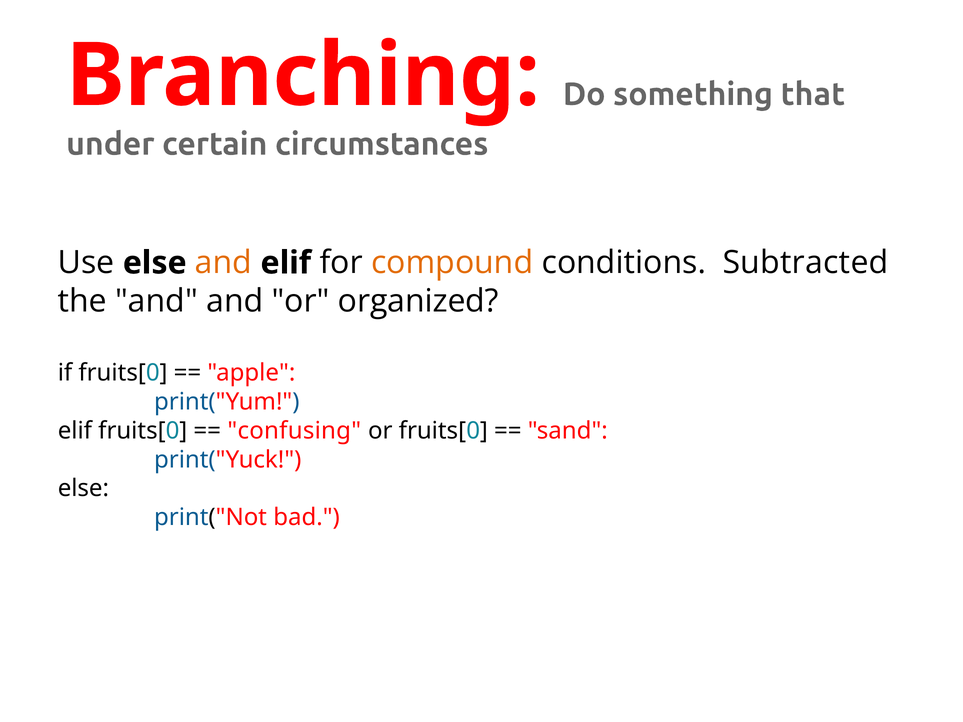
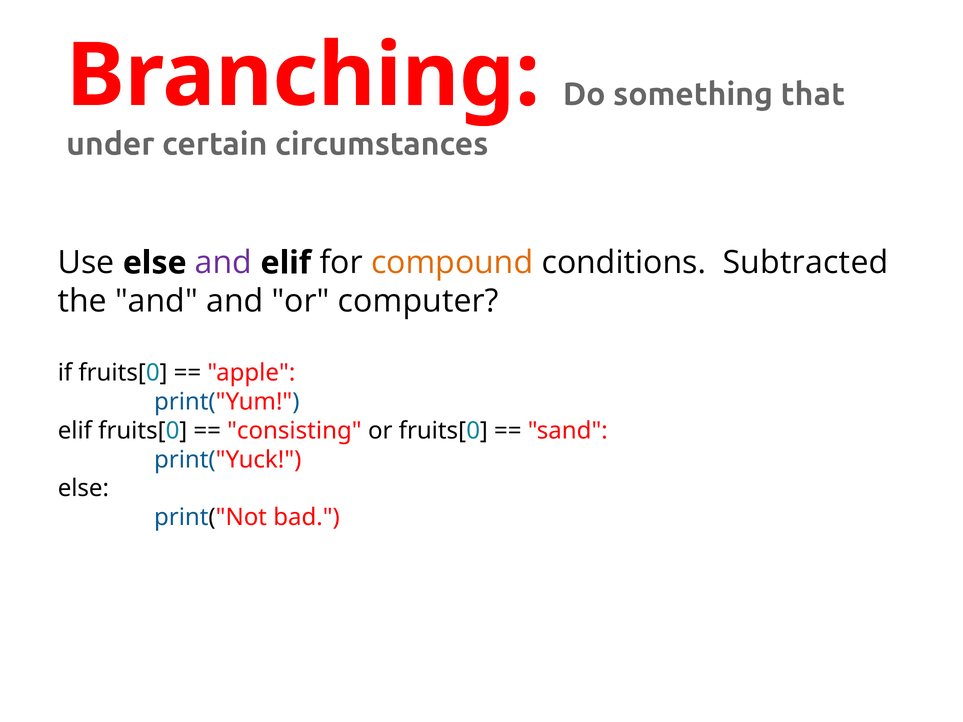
and at (224, 263) colour: orange -> purple
organized: organized -> computer
confusing: confusing -> consisting
